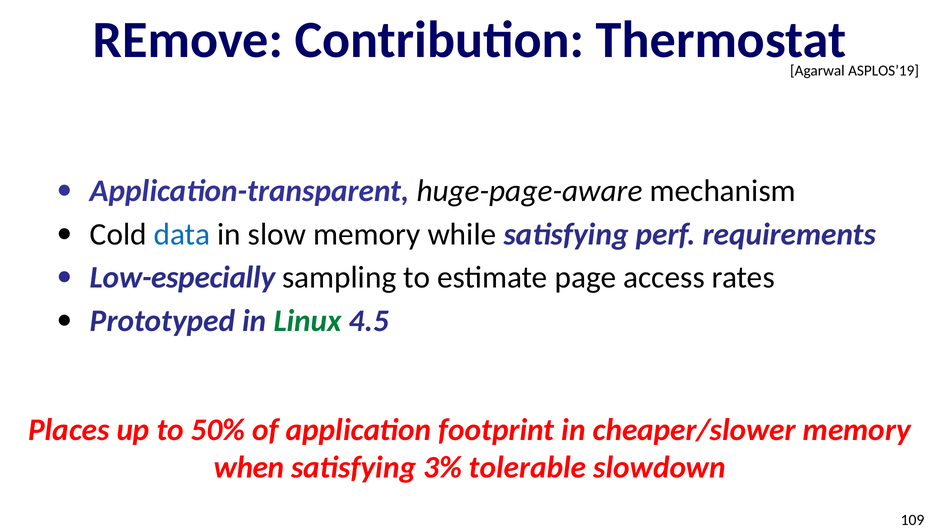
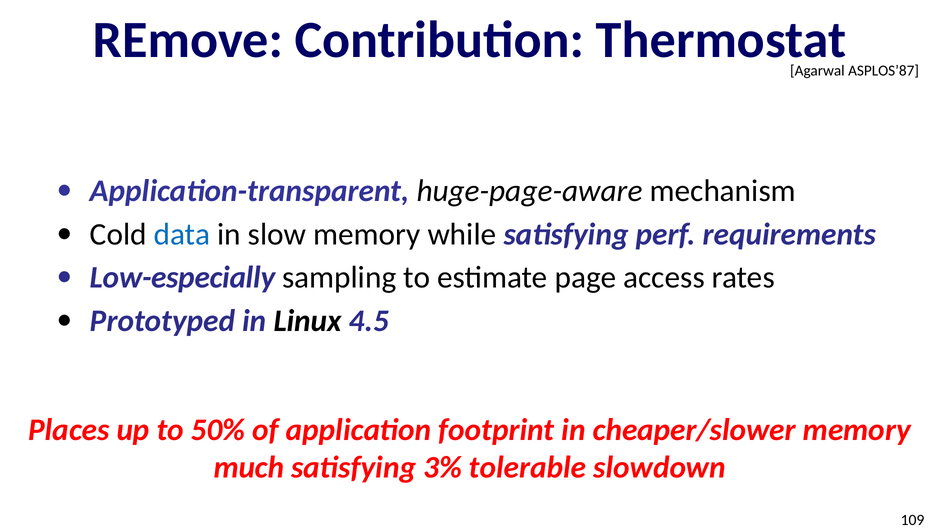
ASPLOS’19: ASPLOS’19 -> ASPLOS’87
Linux colour: green -> black
when: when -> much
